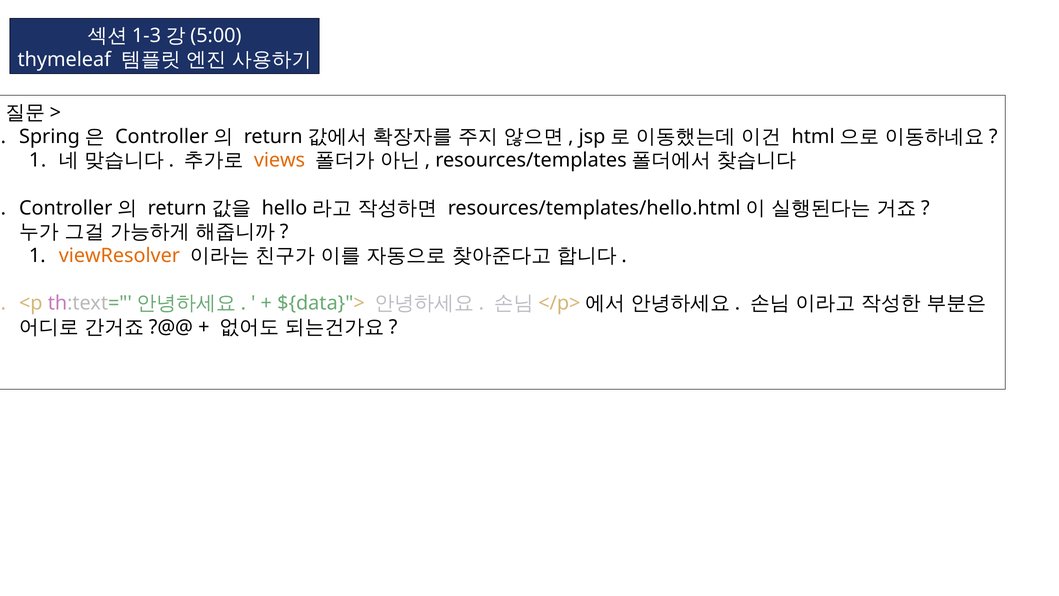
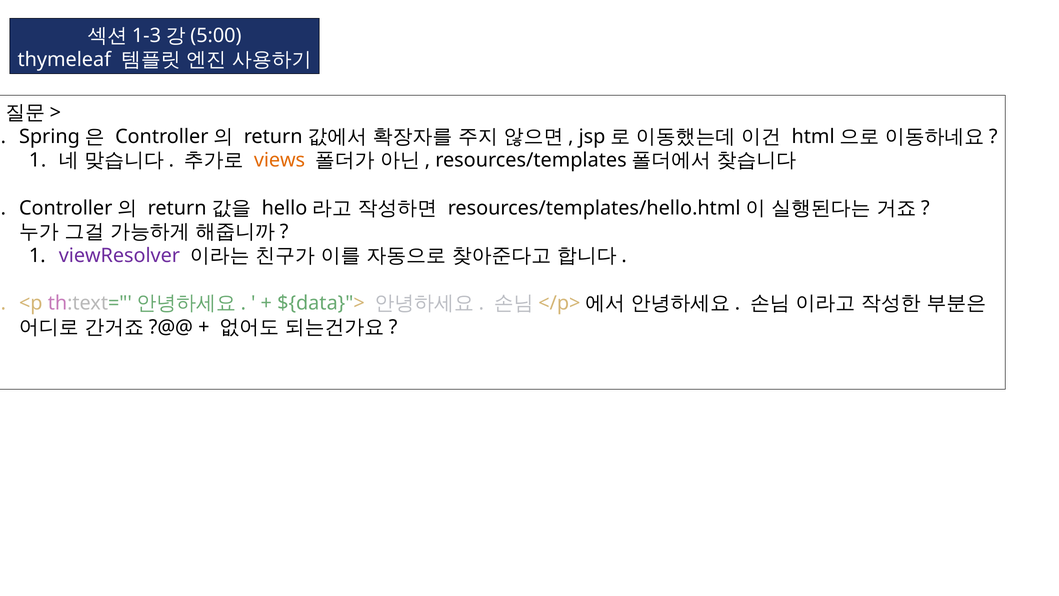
viewResolver colour: orange -> purple
